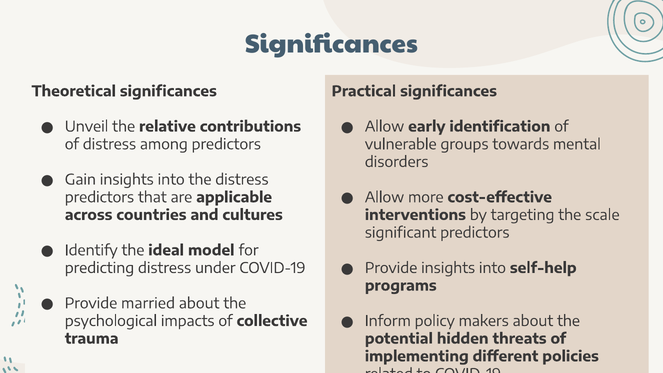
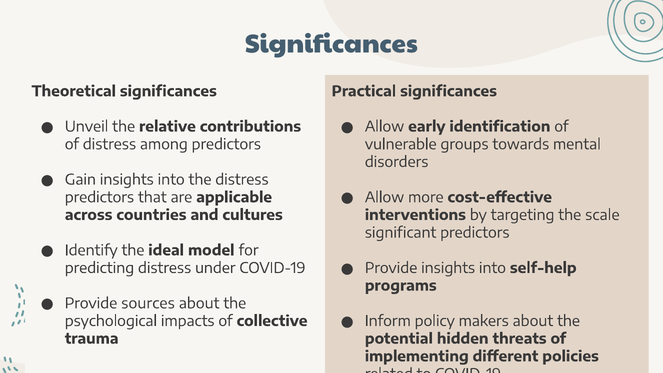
married: married -> sources
